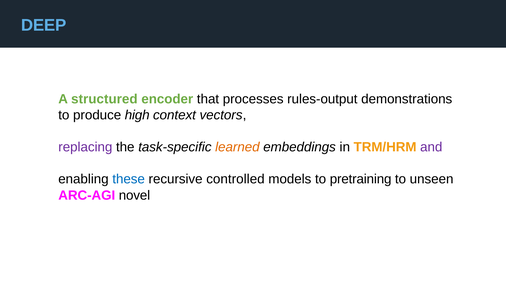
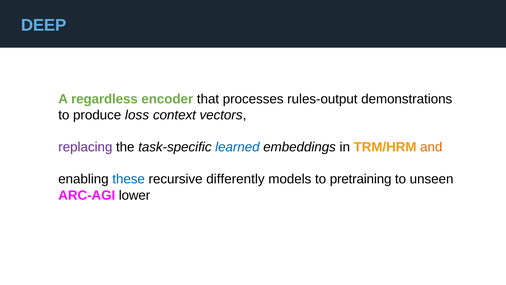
structured: structured -> regardless
high: high -> loss
learned colour: orange -> blue
and colour: purple -> orange
controlled: controlled -> differently
novel: novel -> lower
